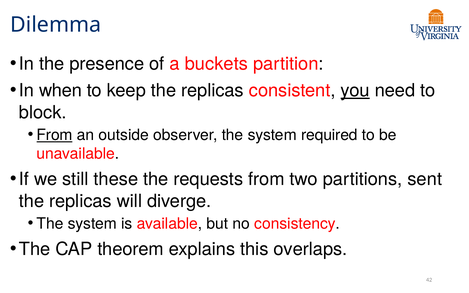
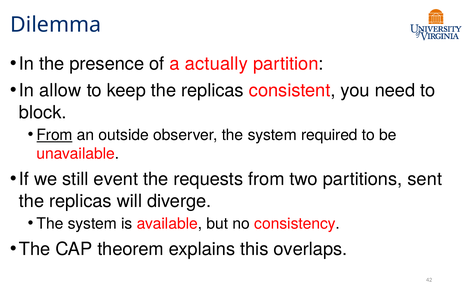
buckets: buckets -> actually
when: when -> allow
you underline: present -> none
these: these -> event
